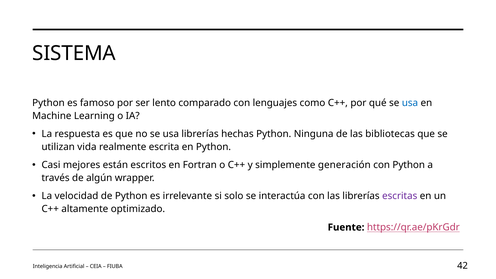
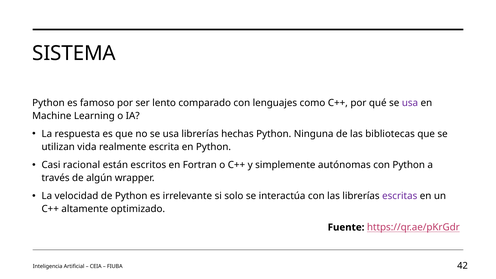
usa at (410, 103) colour: blue -> purple
mejores: mejores -> racional
generación: generación -> autónomas
